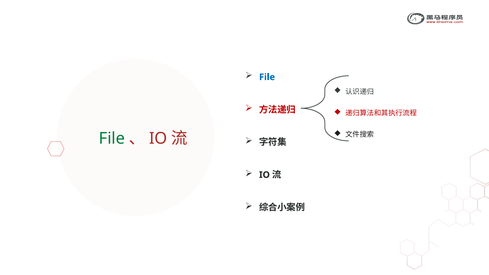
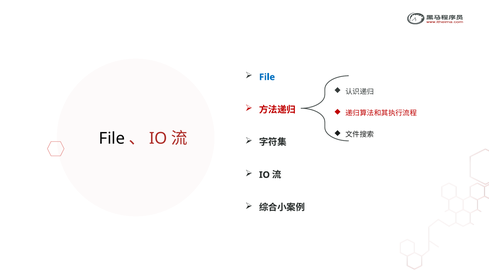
File at (112, 139) colour: green -> black
